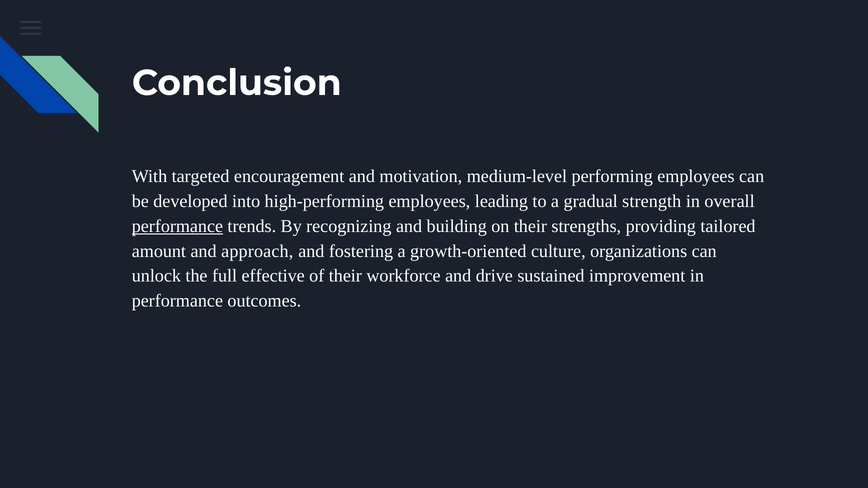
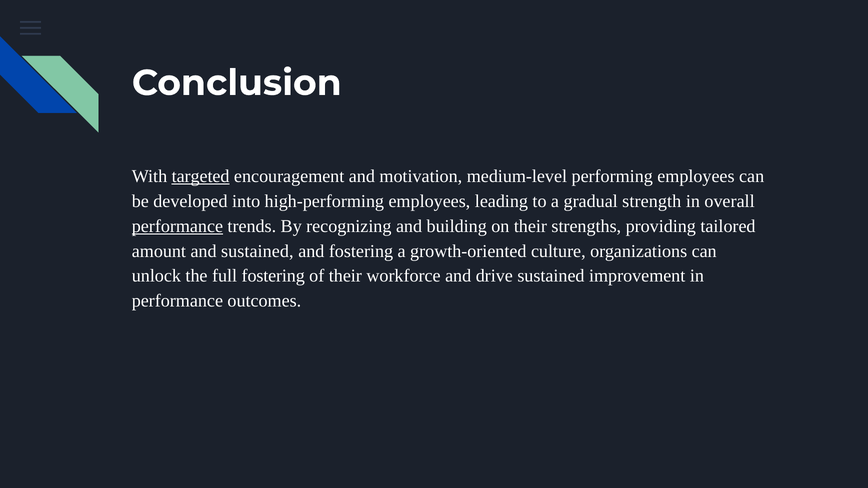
targeted underline: none -> present
and approach: approach -> sustained
full effective: effective -> fostering
